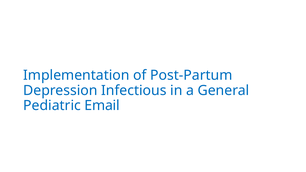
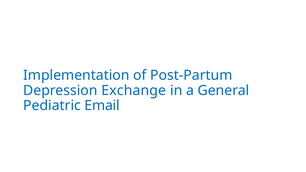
Infectious: Infectious -> Exchange
